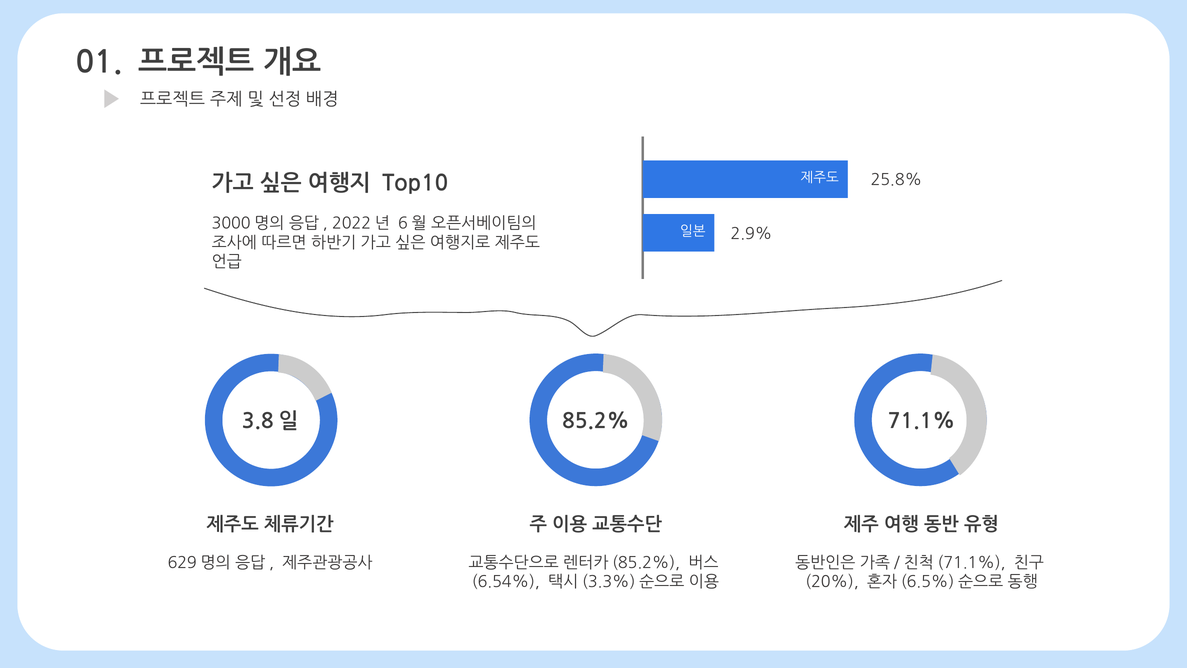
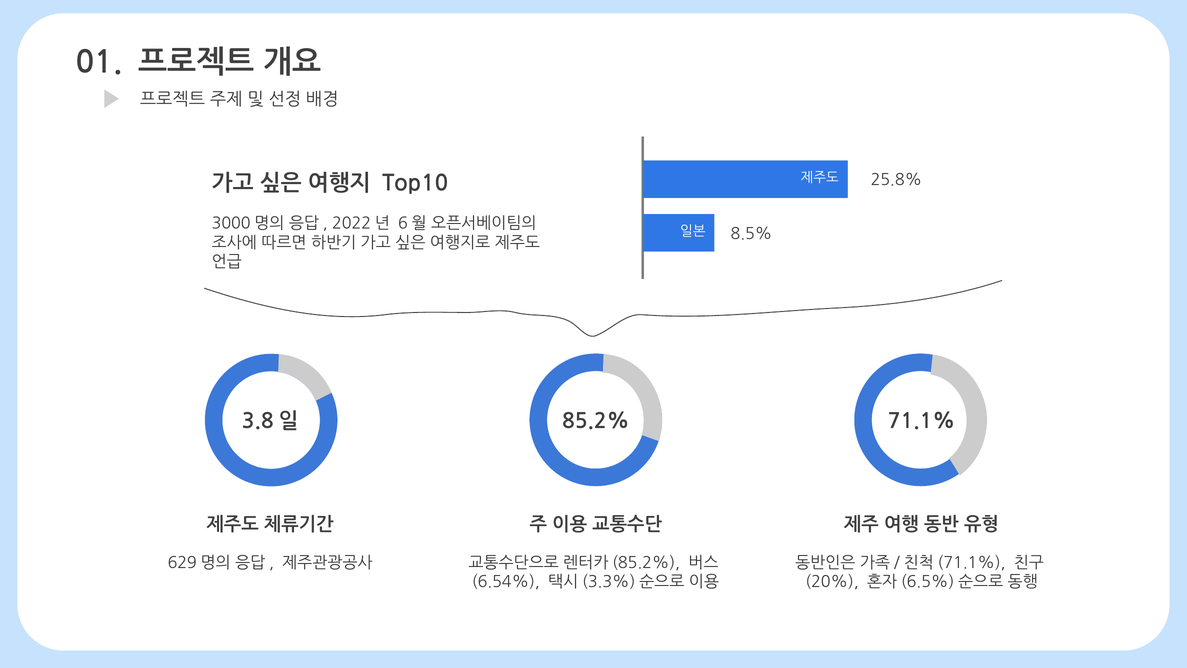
2.9%: 2.9% -> 8.5%
